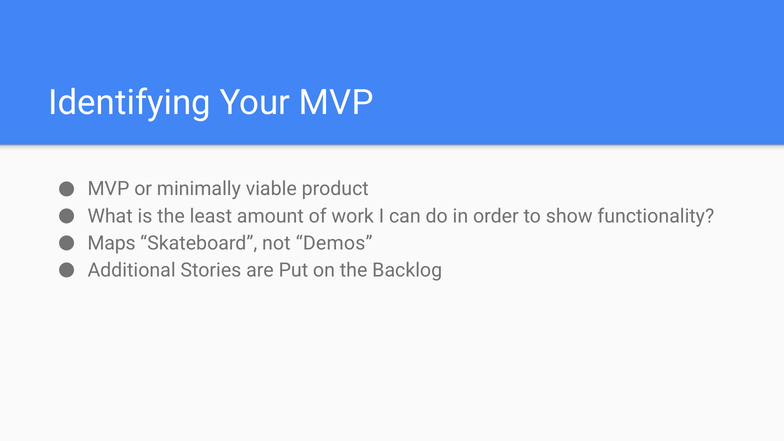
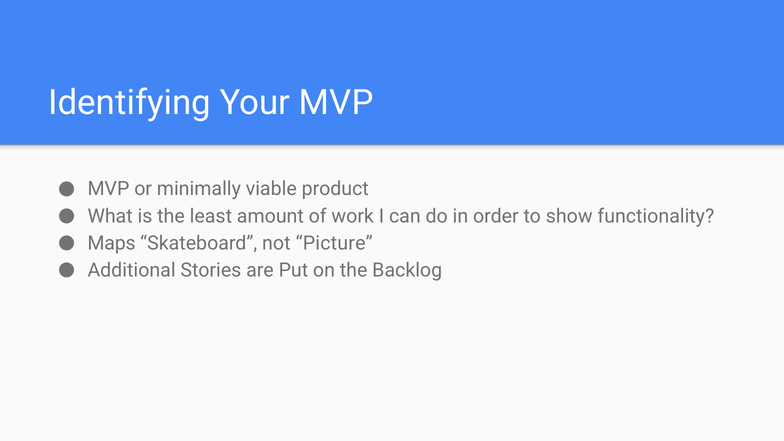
Demos: Demos -> Picture
